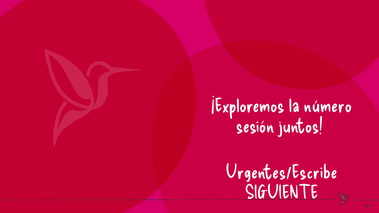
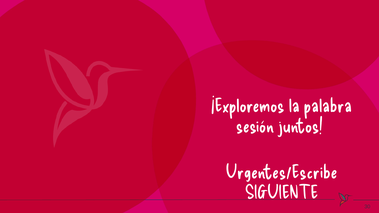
número: número -> palabra
